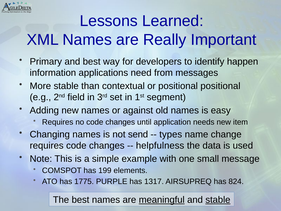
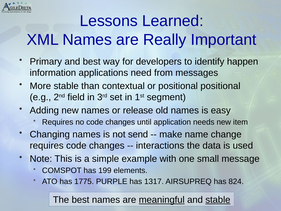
against: against -> release
types: types -> make
helpfulness: helpfulness -> interactions
